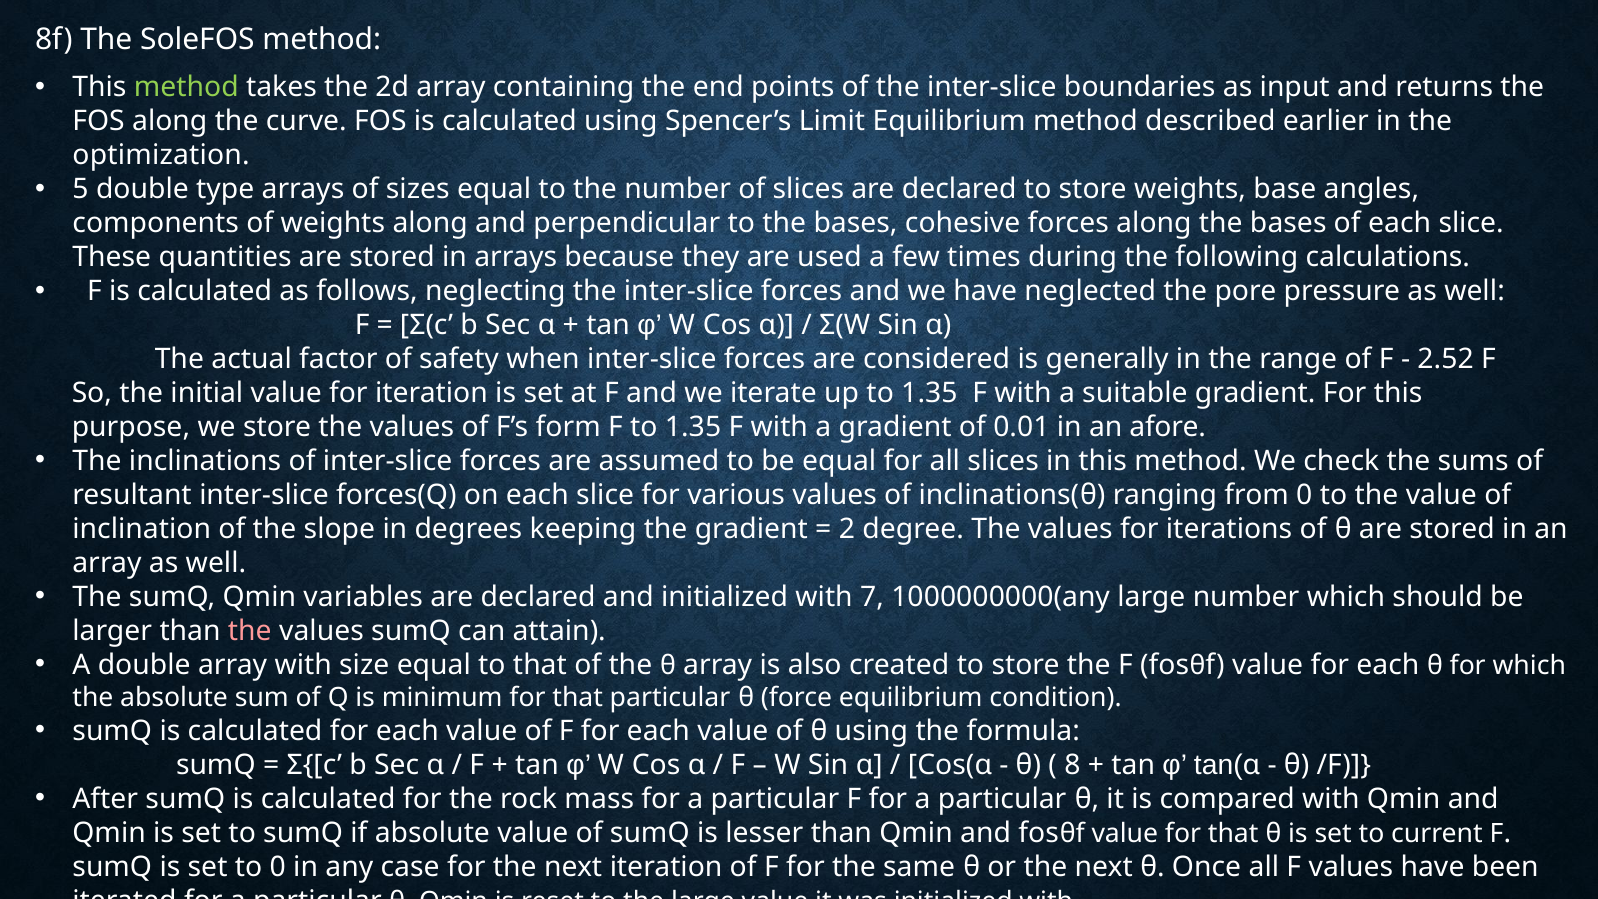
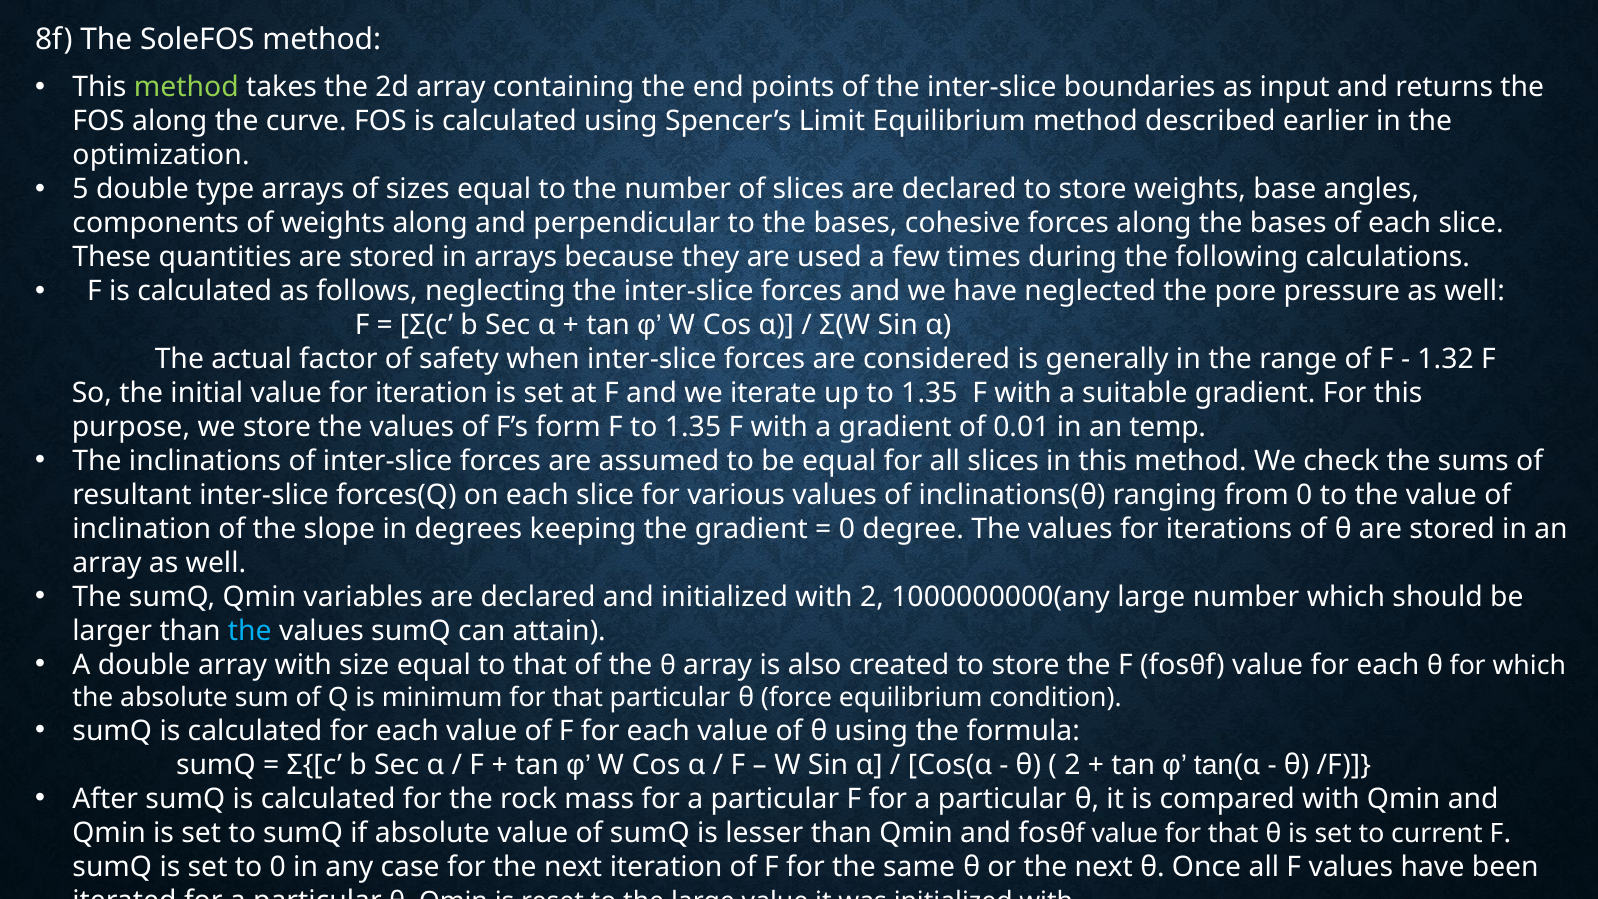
2.52: 2.52 -> 1.32
afore: afore -> temp
2 at (847, 529): 2 -> 0
with 7: 7 -> 2
the at (250, 631) colour: pink -> light blue
8 at (1072, 765): 8 -> 2
